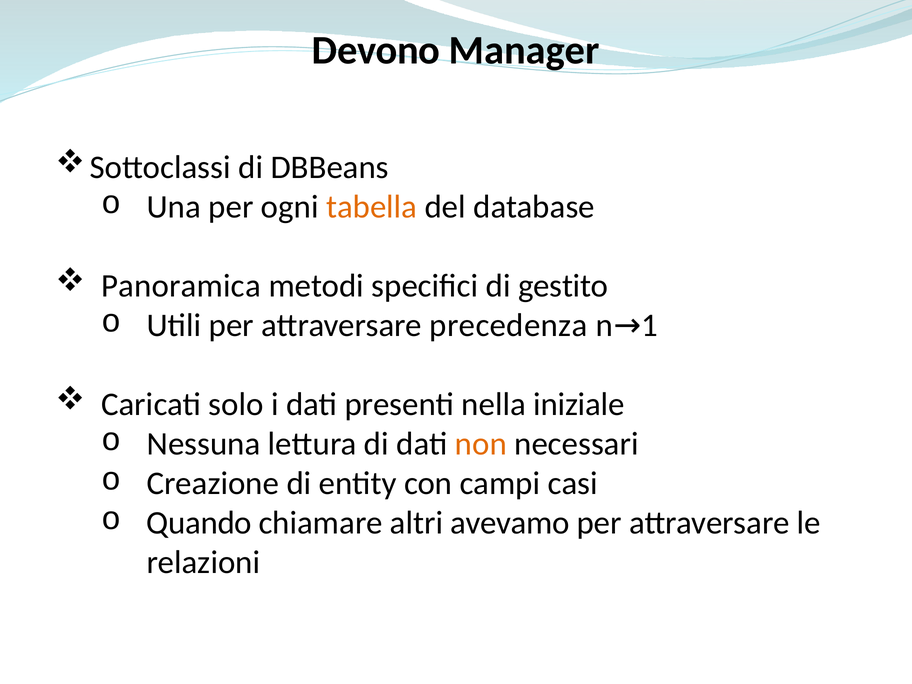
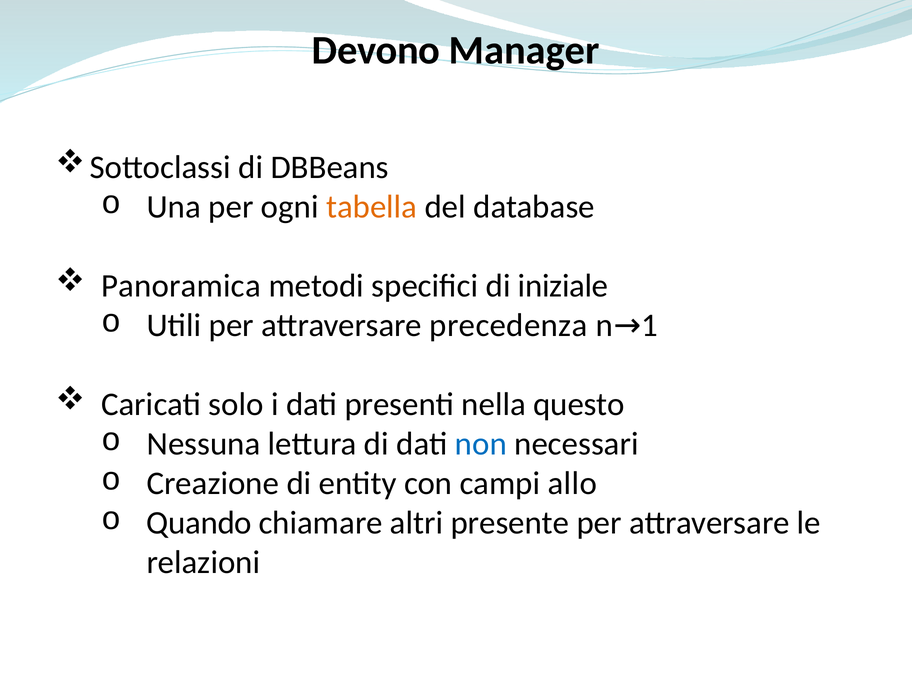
gestito: gestito -> iniziale
iniziale: iniziale -> questo
non colour: orange -> blue
casi: casi -> allo
avevamo: avevamo -> presente
